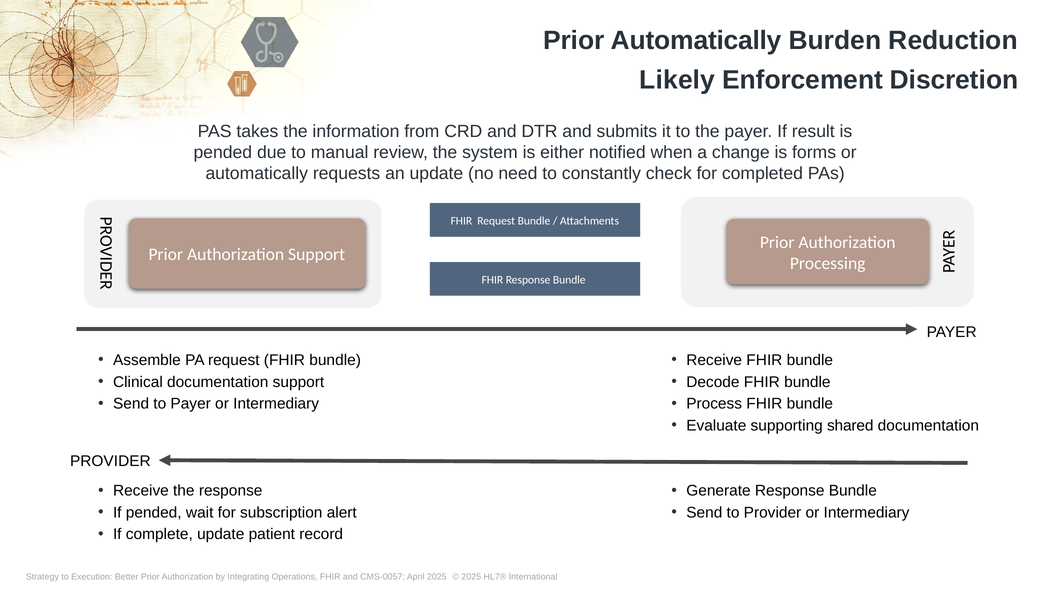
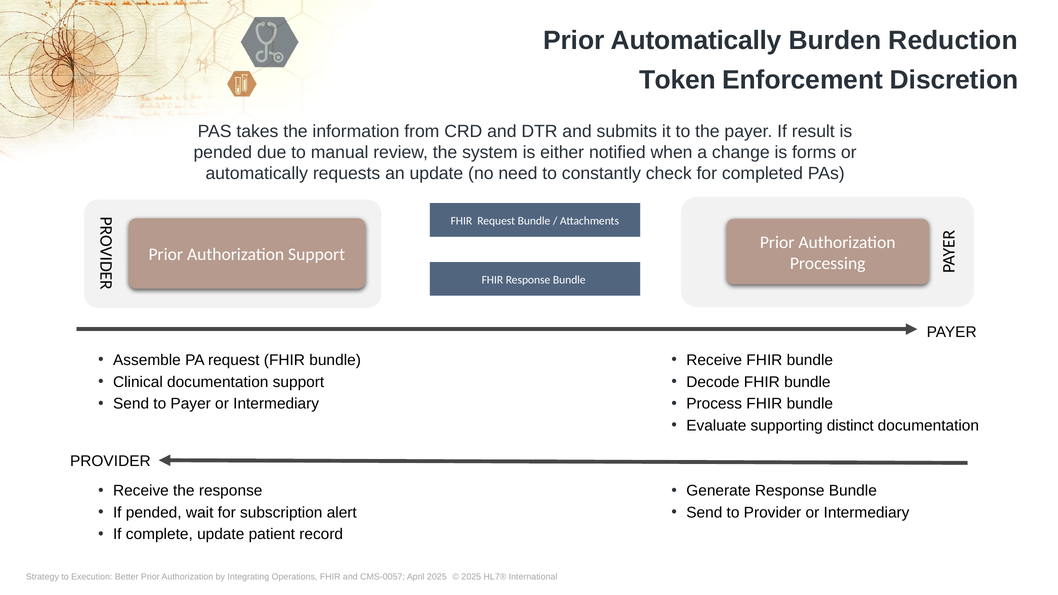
Likely: Likely -> Token
shared: shared -> distinct
